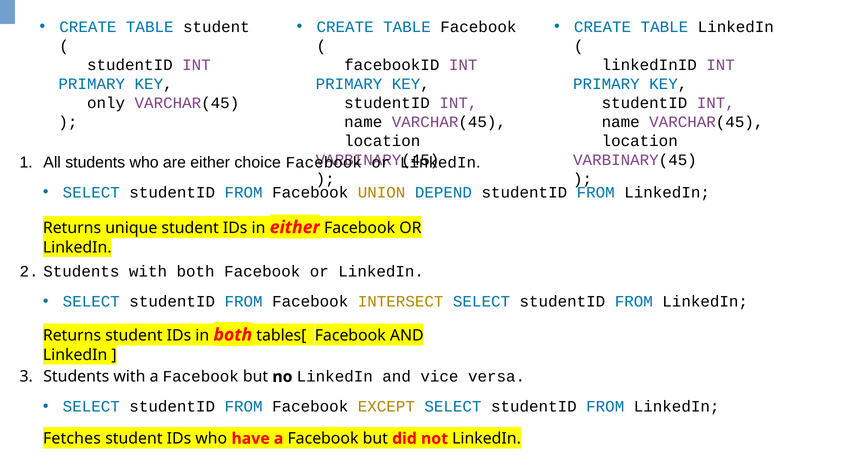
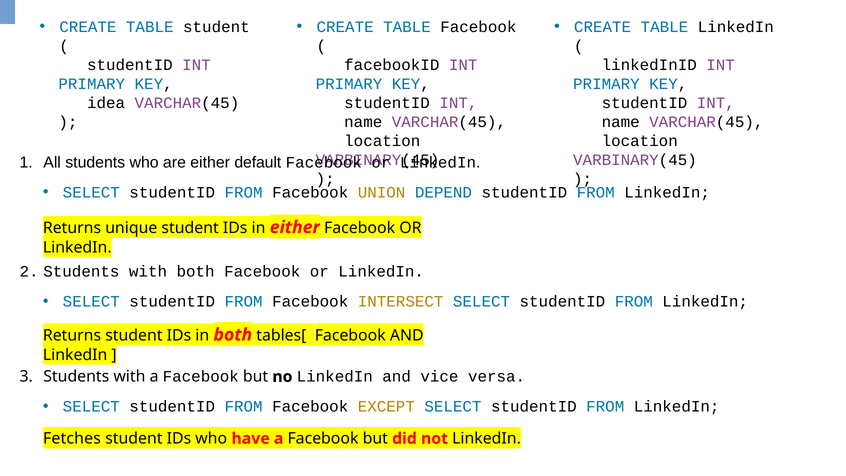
only: only -> idea
choice: choice -> default
